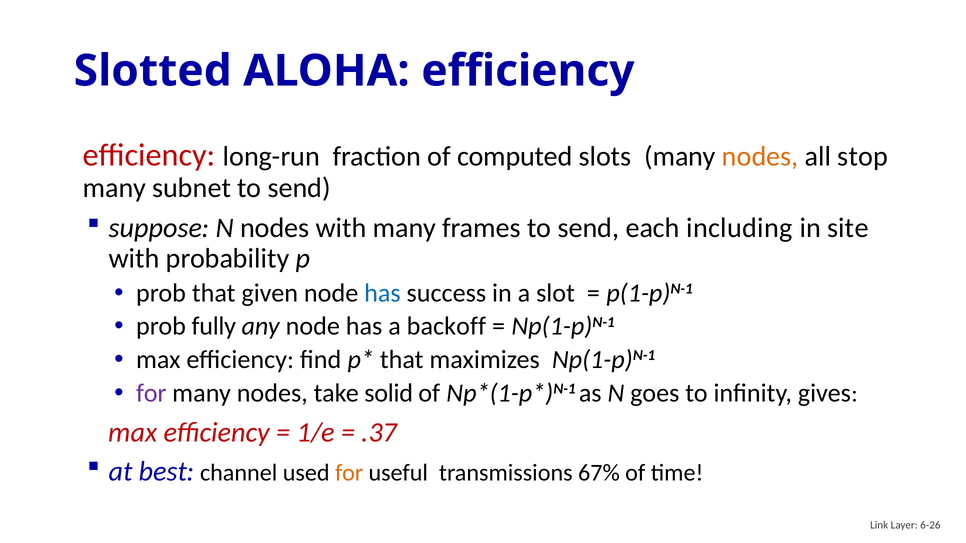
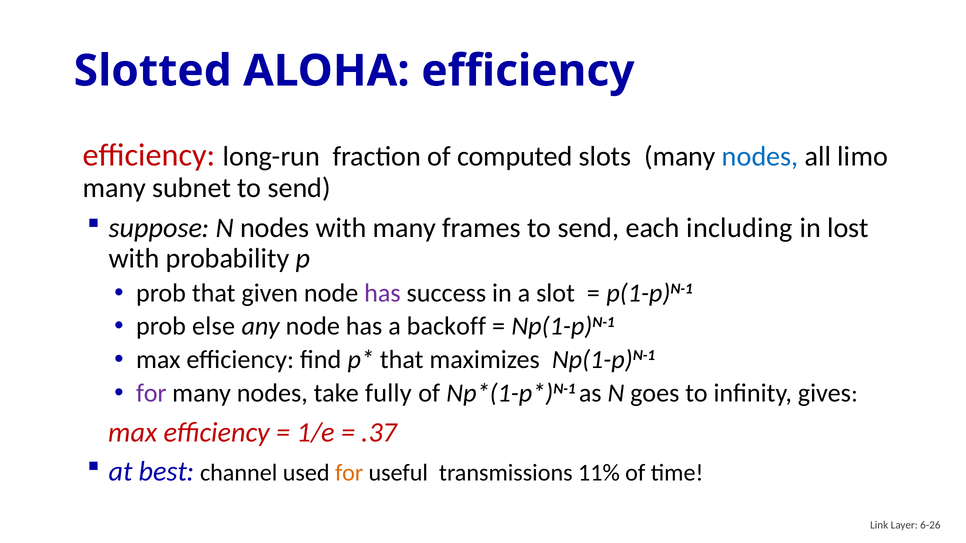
nodes at (760, 157) colour: orange -> blue
stop: stop -> limo
site: site -> lost
has at (382, 293) colour: blue -> purple
fully: fully -> else
solid: solid -> fully
67%: 67% -> 11%
